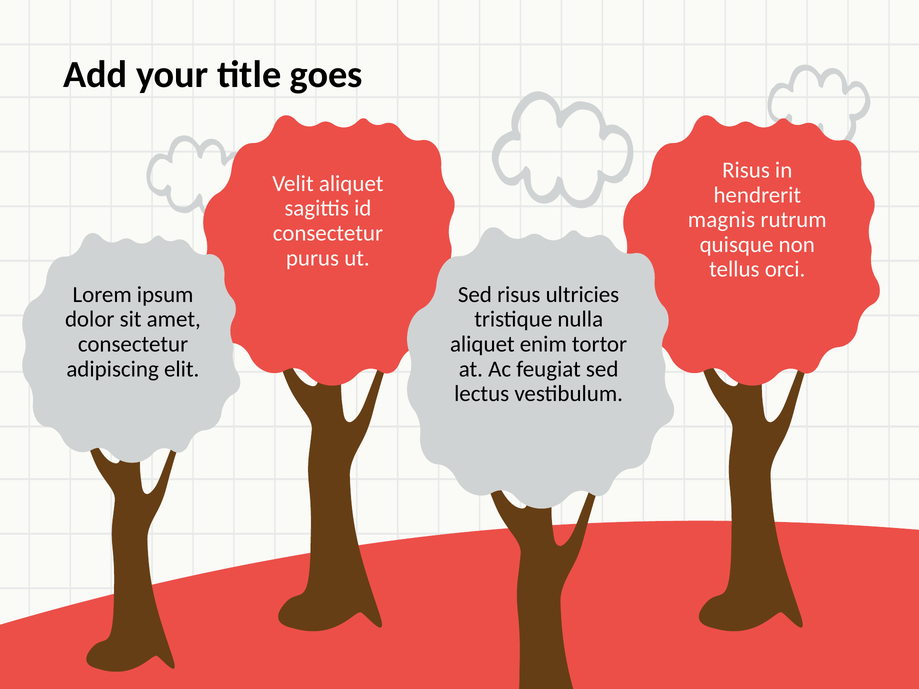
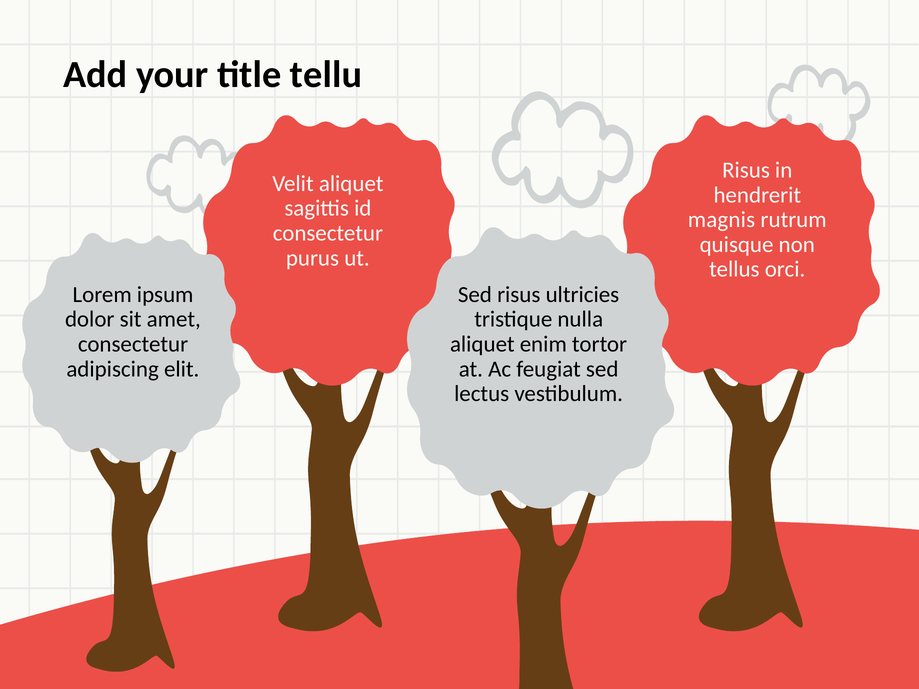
goes: goes -> tellu
